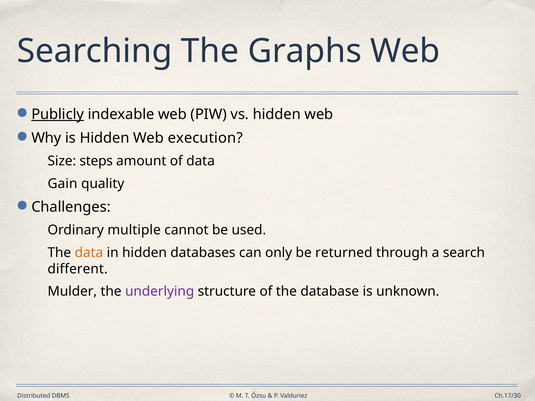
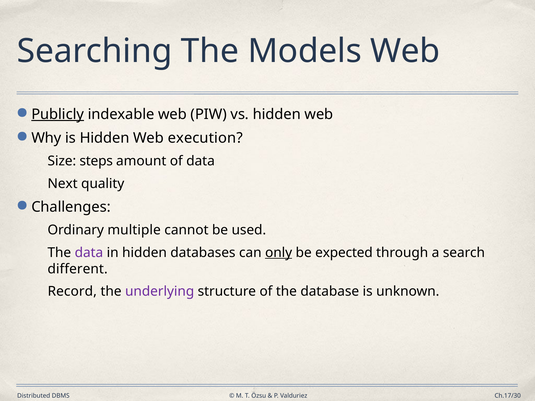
Graphs: Graphs -> Models
Gain: Gain -> Next
data at (89, 253) colour: orange -> purple
only underline: none -> present
returned: returned -> expected
Mulder: Mulder -> Record
